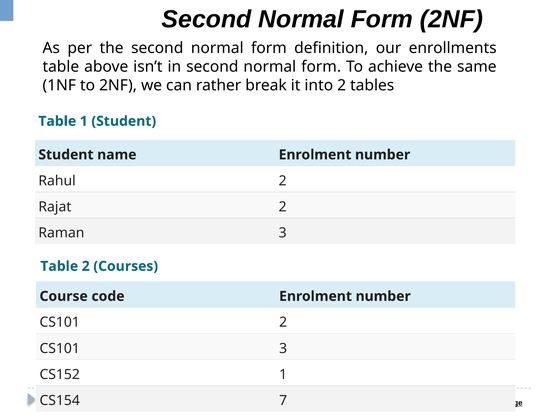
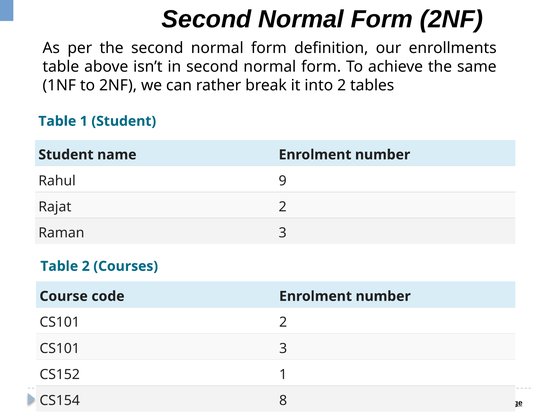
Rahul 2: 2 -> 9
7: 7 -> 8
